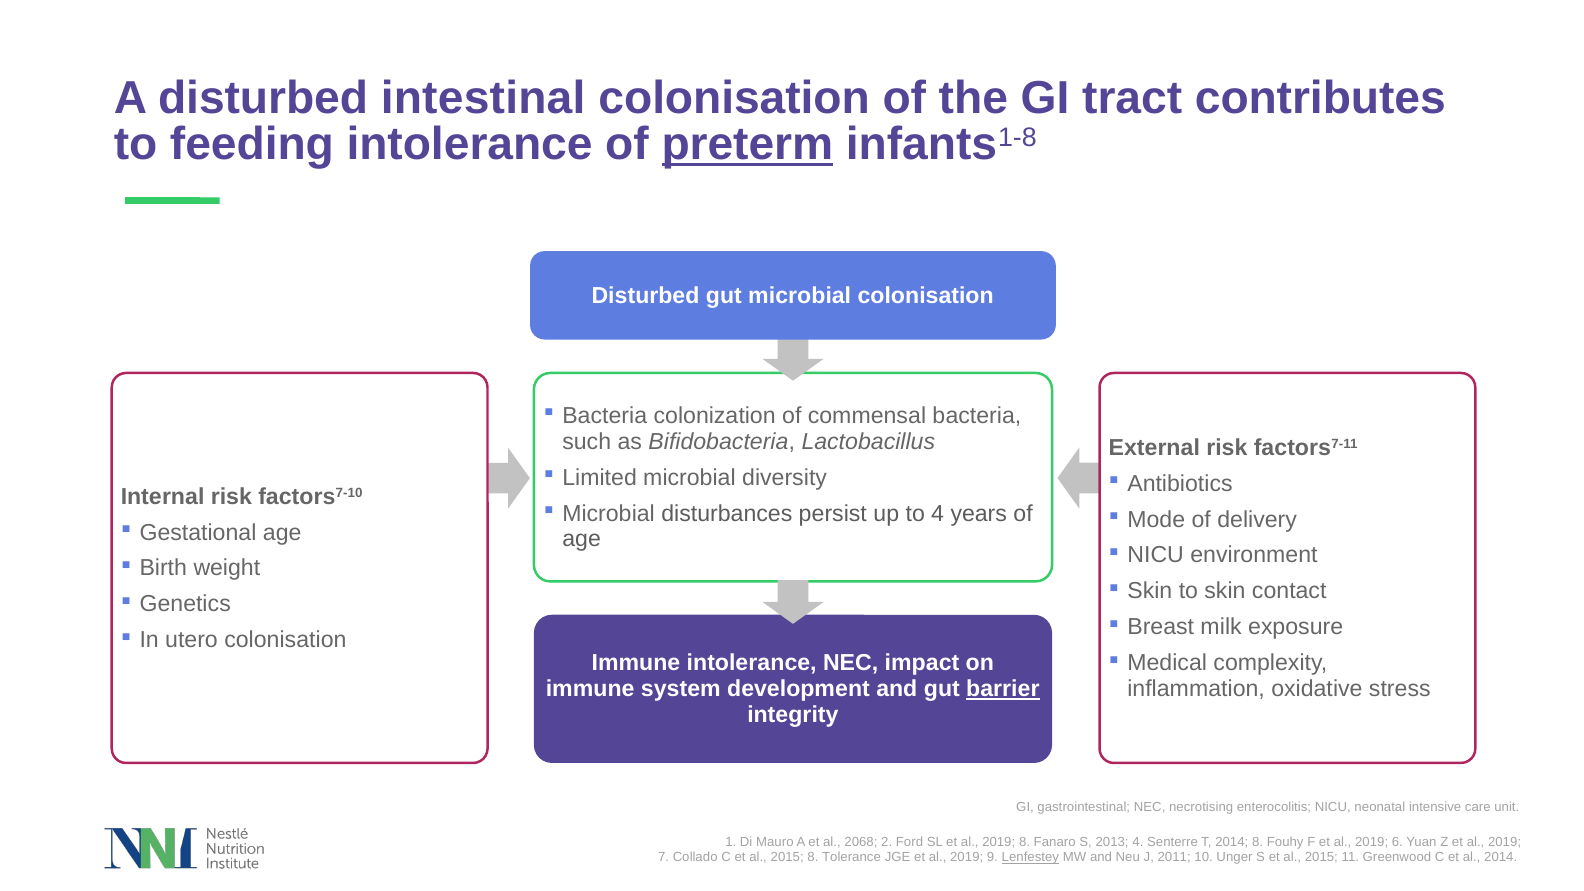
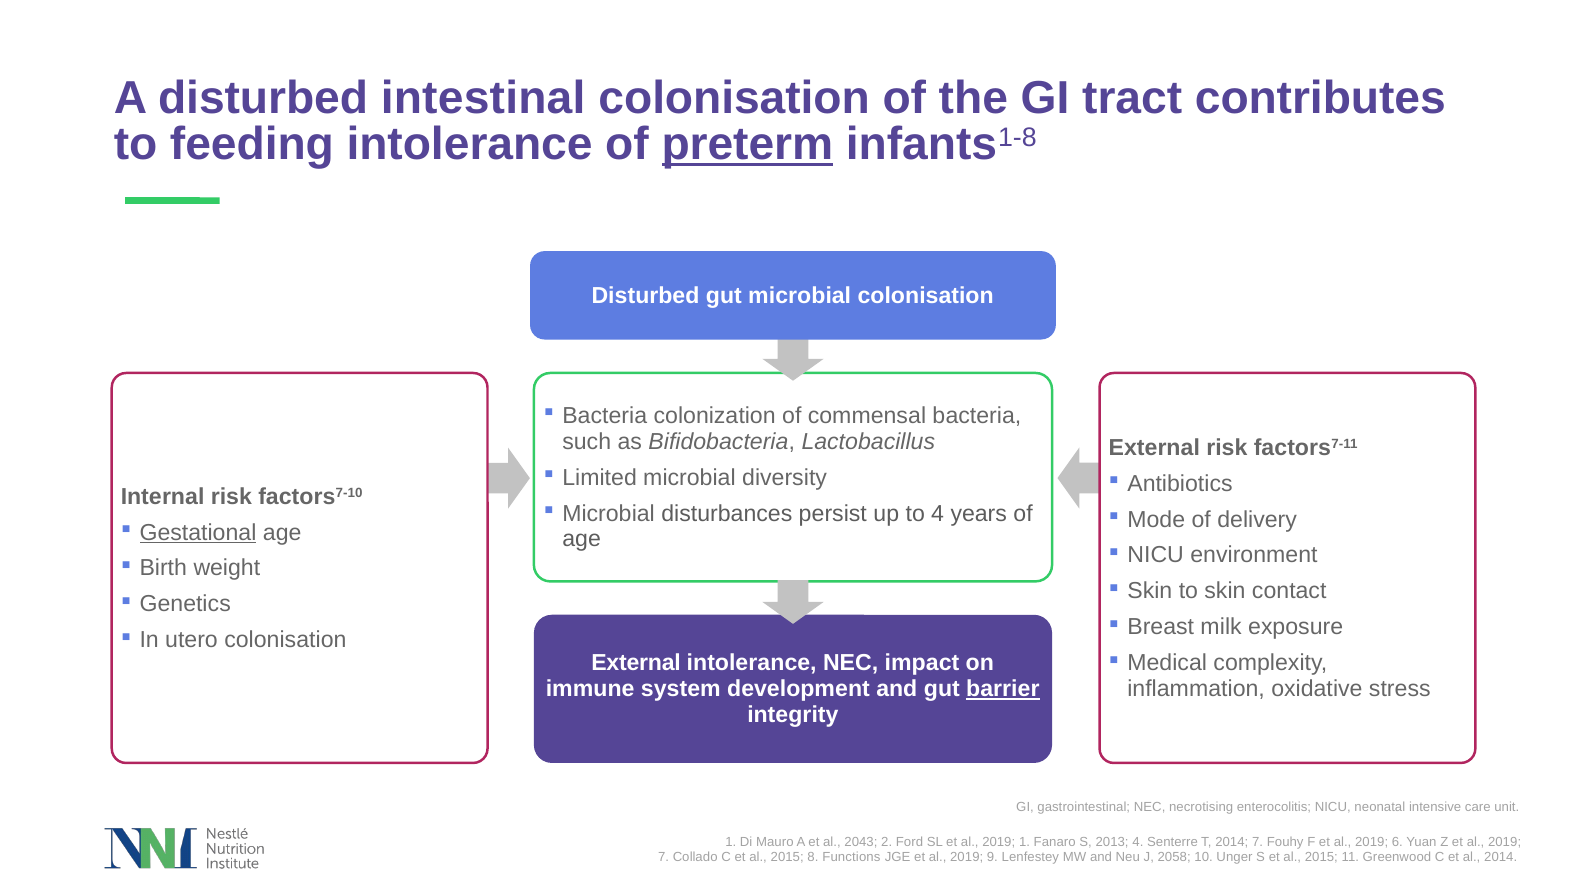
Gestational underline: none -> present
Immune at (636, 663): Immune -> External
2068: 2068 -> 2043
2019 8: 8 -> 1
2014 8: 8 -> 7
Tolerance: Tolerance -> Functions
Lenfestey underline: present -> none
2011: 2011 -> 2058
